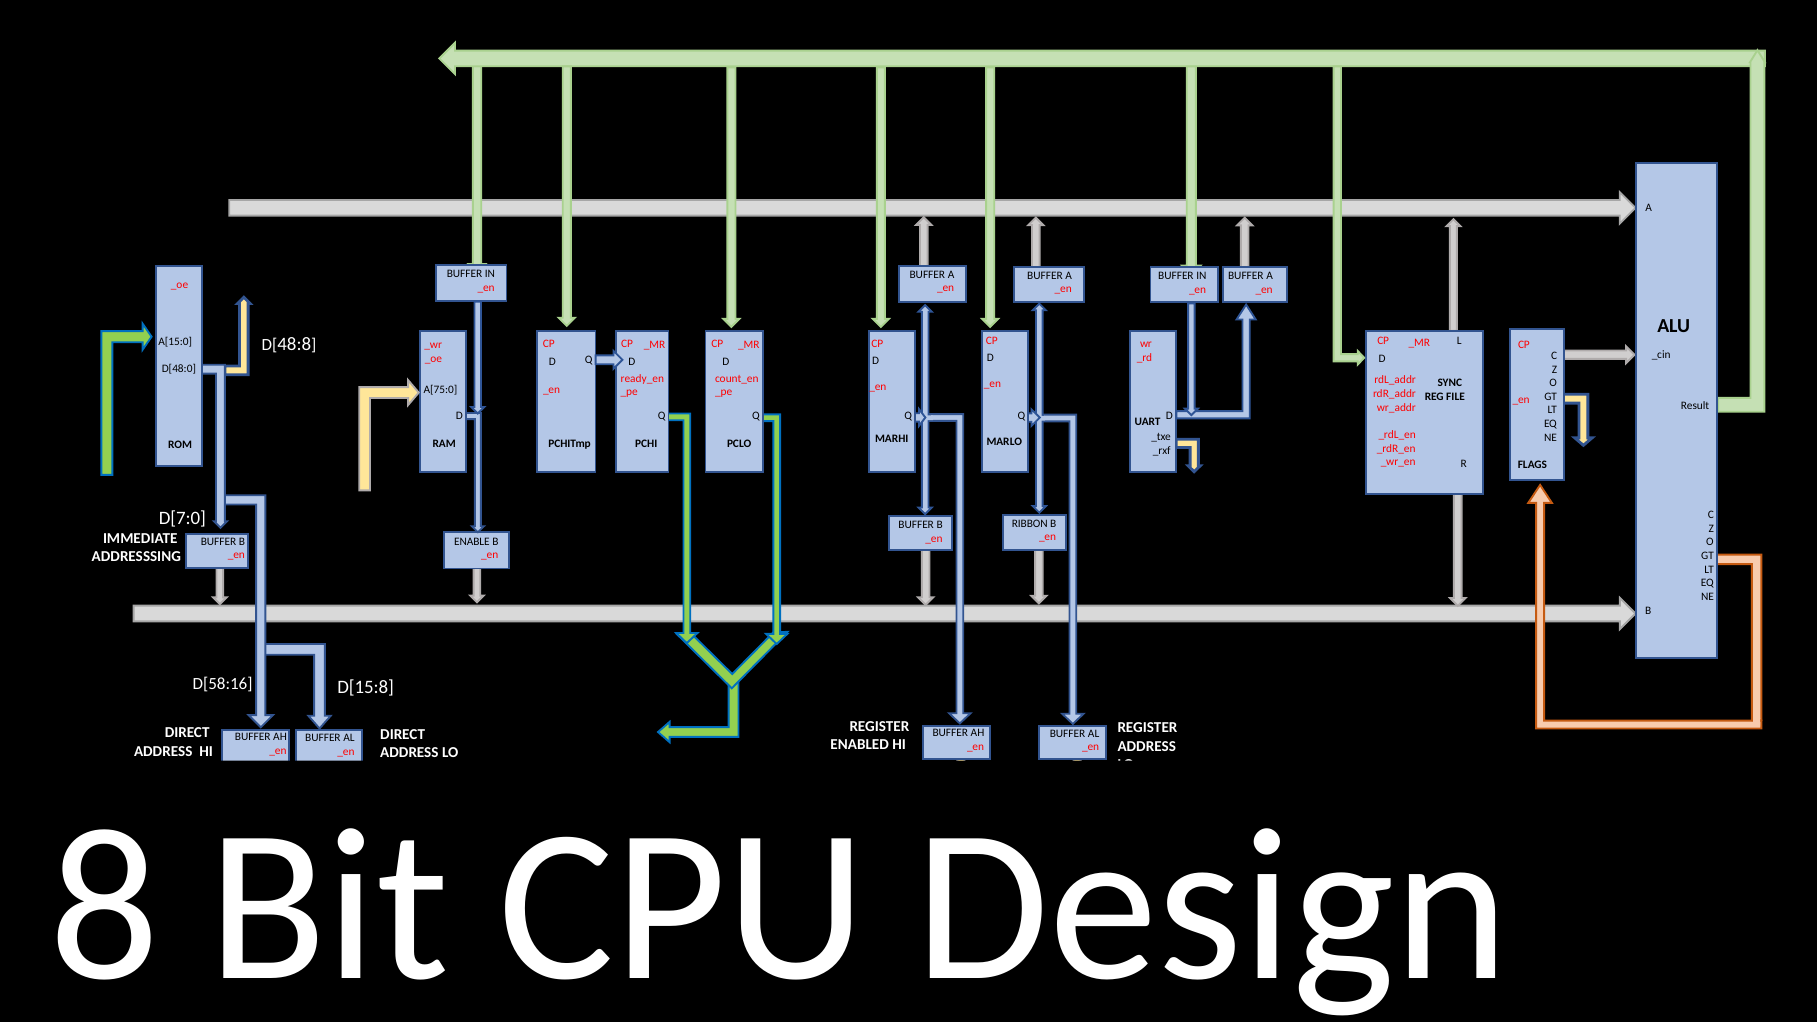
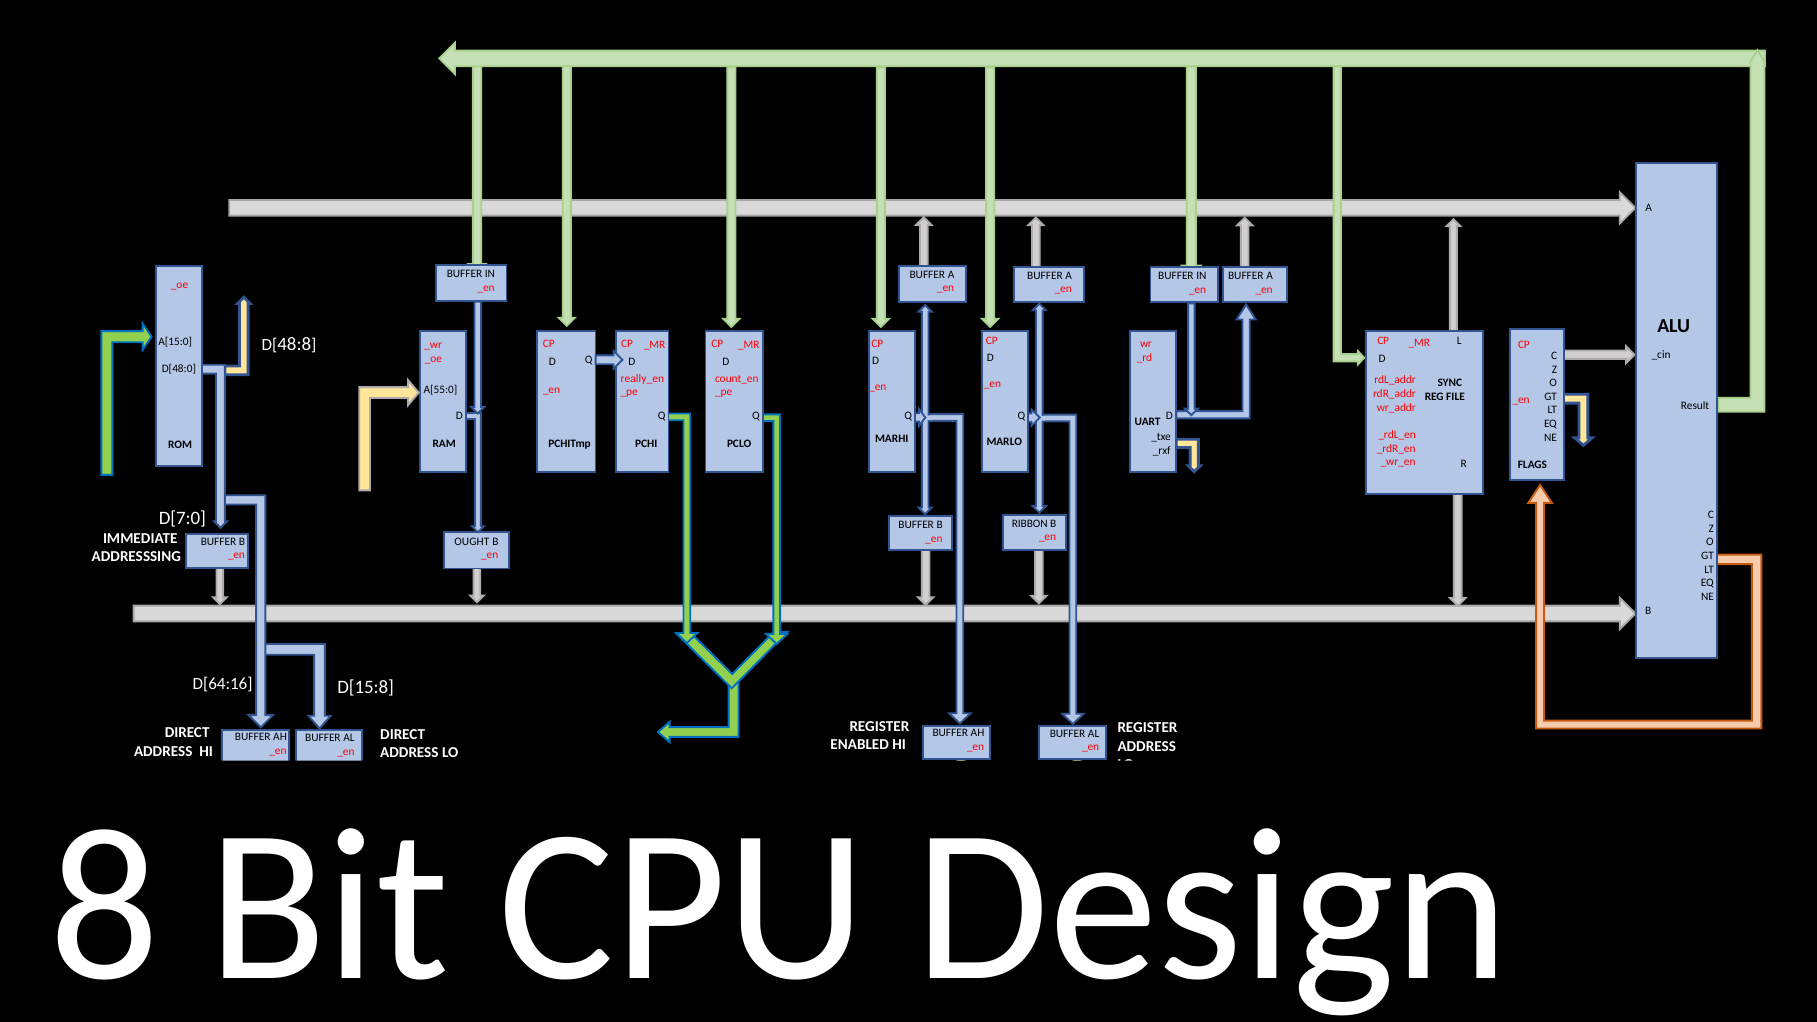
ready_en: ready_en -> really_en
A[75:0: A[75:0 -> A[55:0
ENABLE: ENABLE -> OUGHT
D[58:16: D[58:16 -> D[64:16
